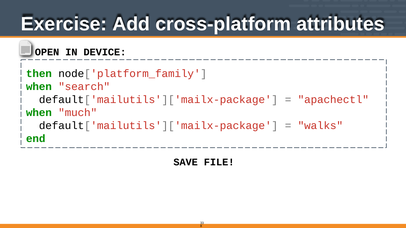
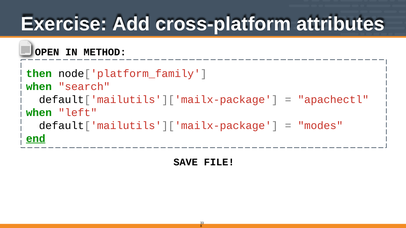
DEVICE: DEVICE -> METHOD
much: much -> left
walks: walks -> modes
end underline: none -> present
